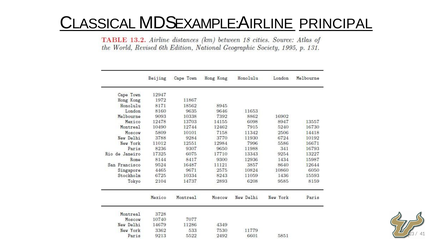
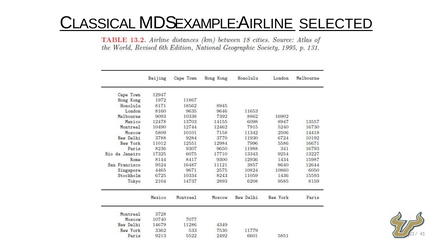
PRINCIPAL: PRINCIPAL -> SELECTED
